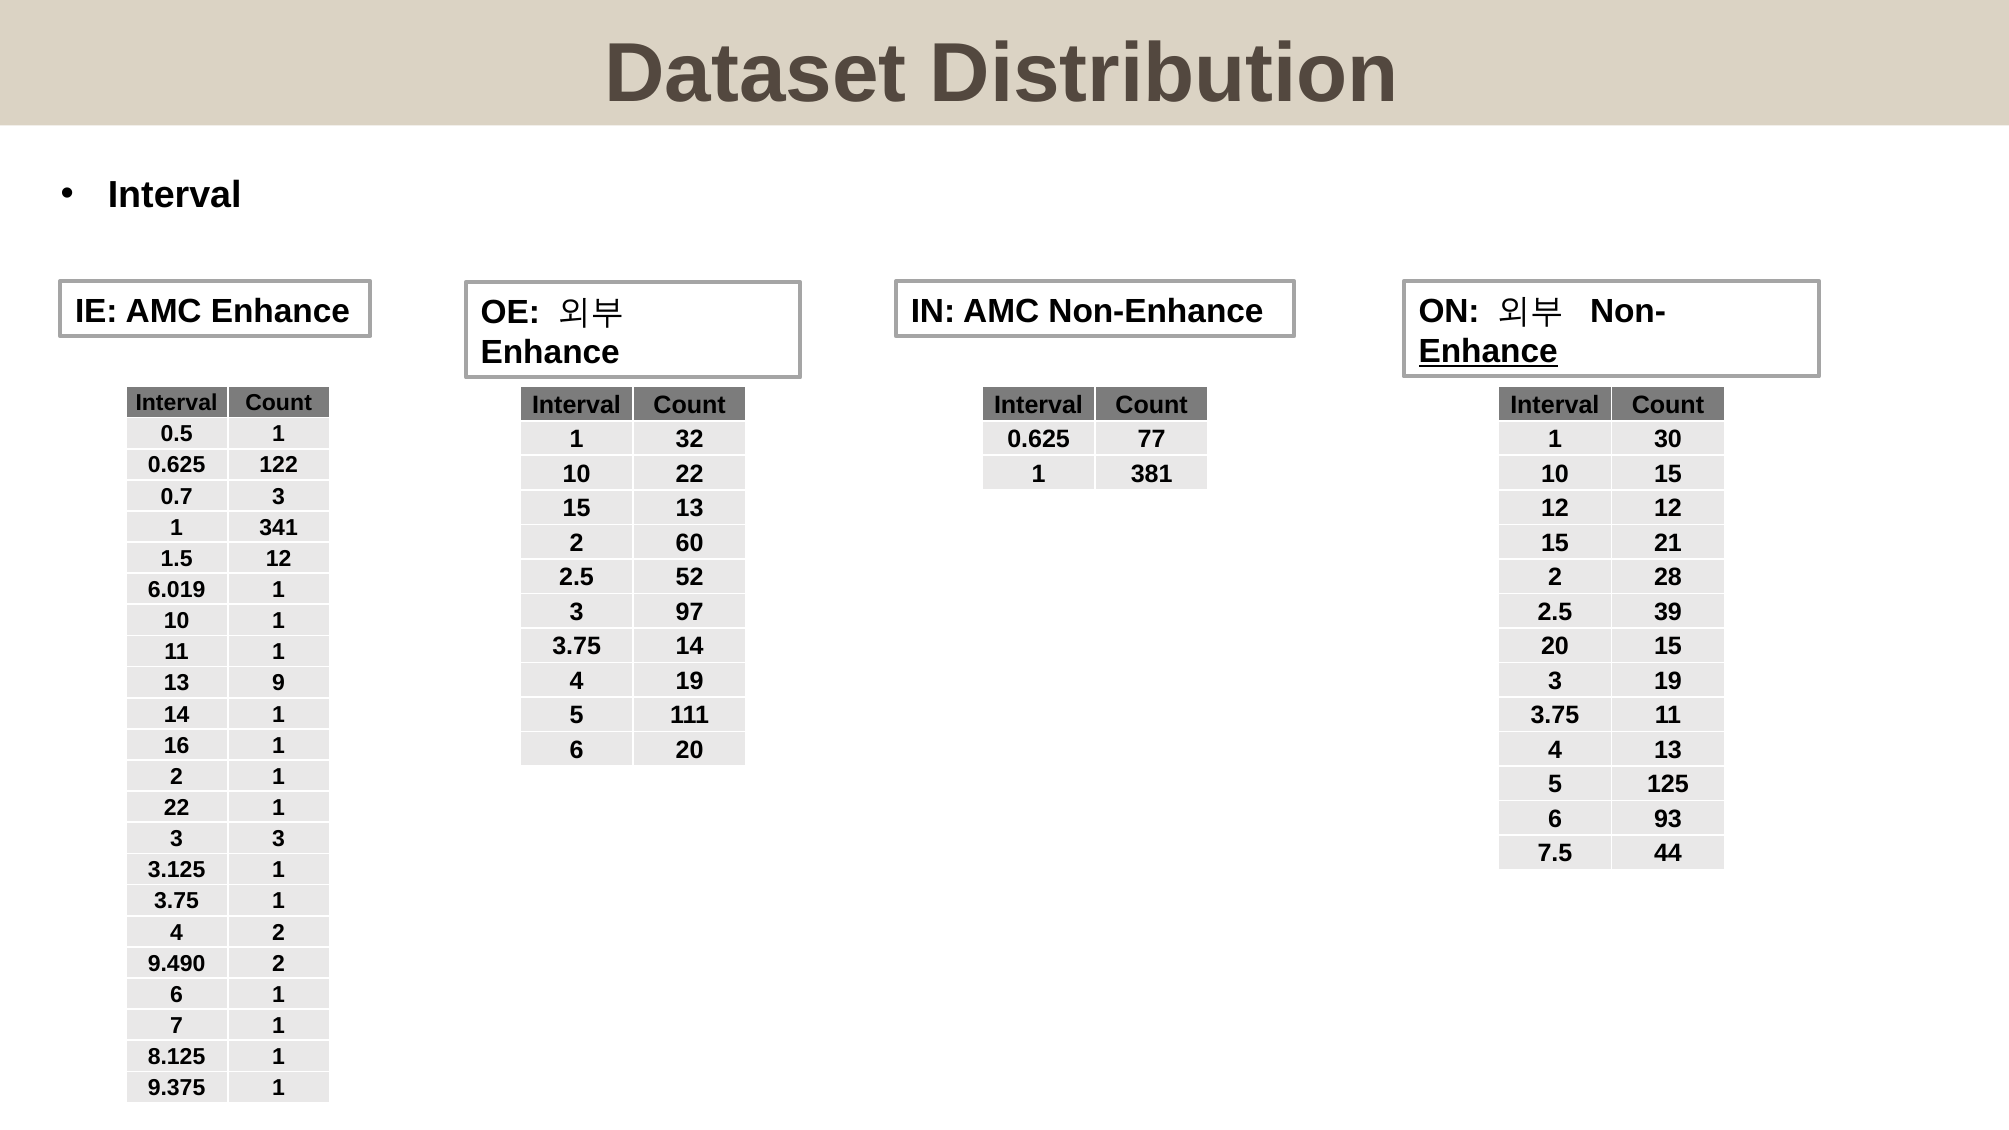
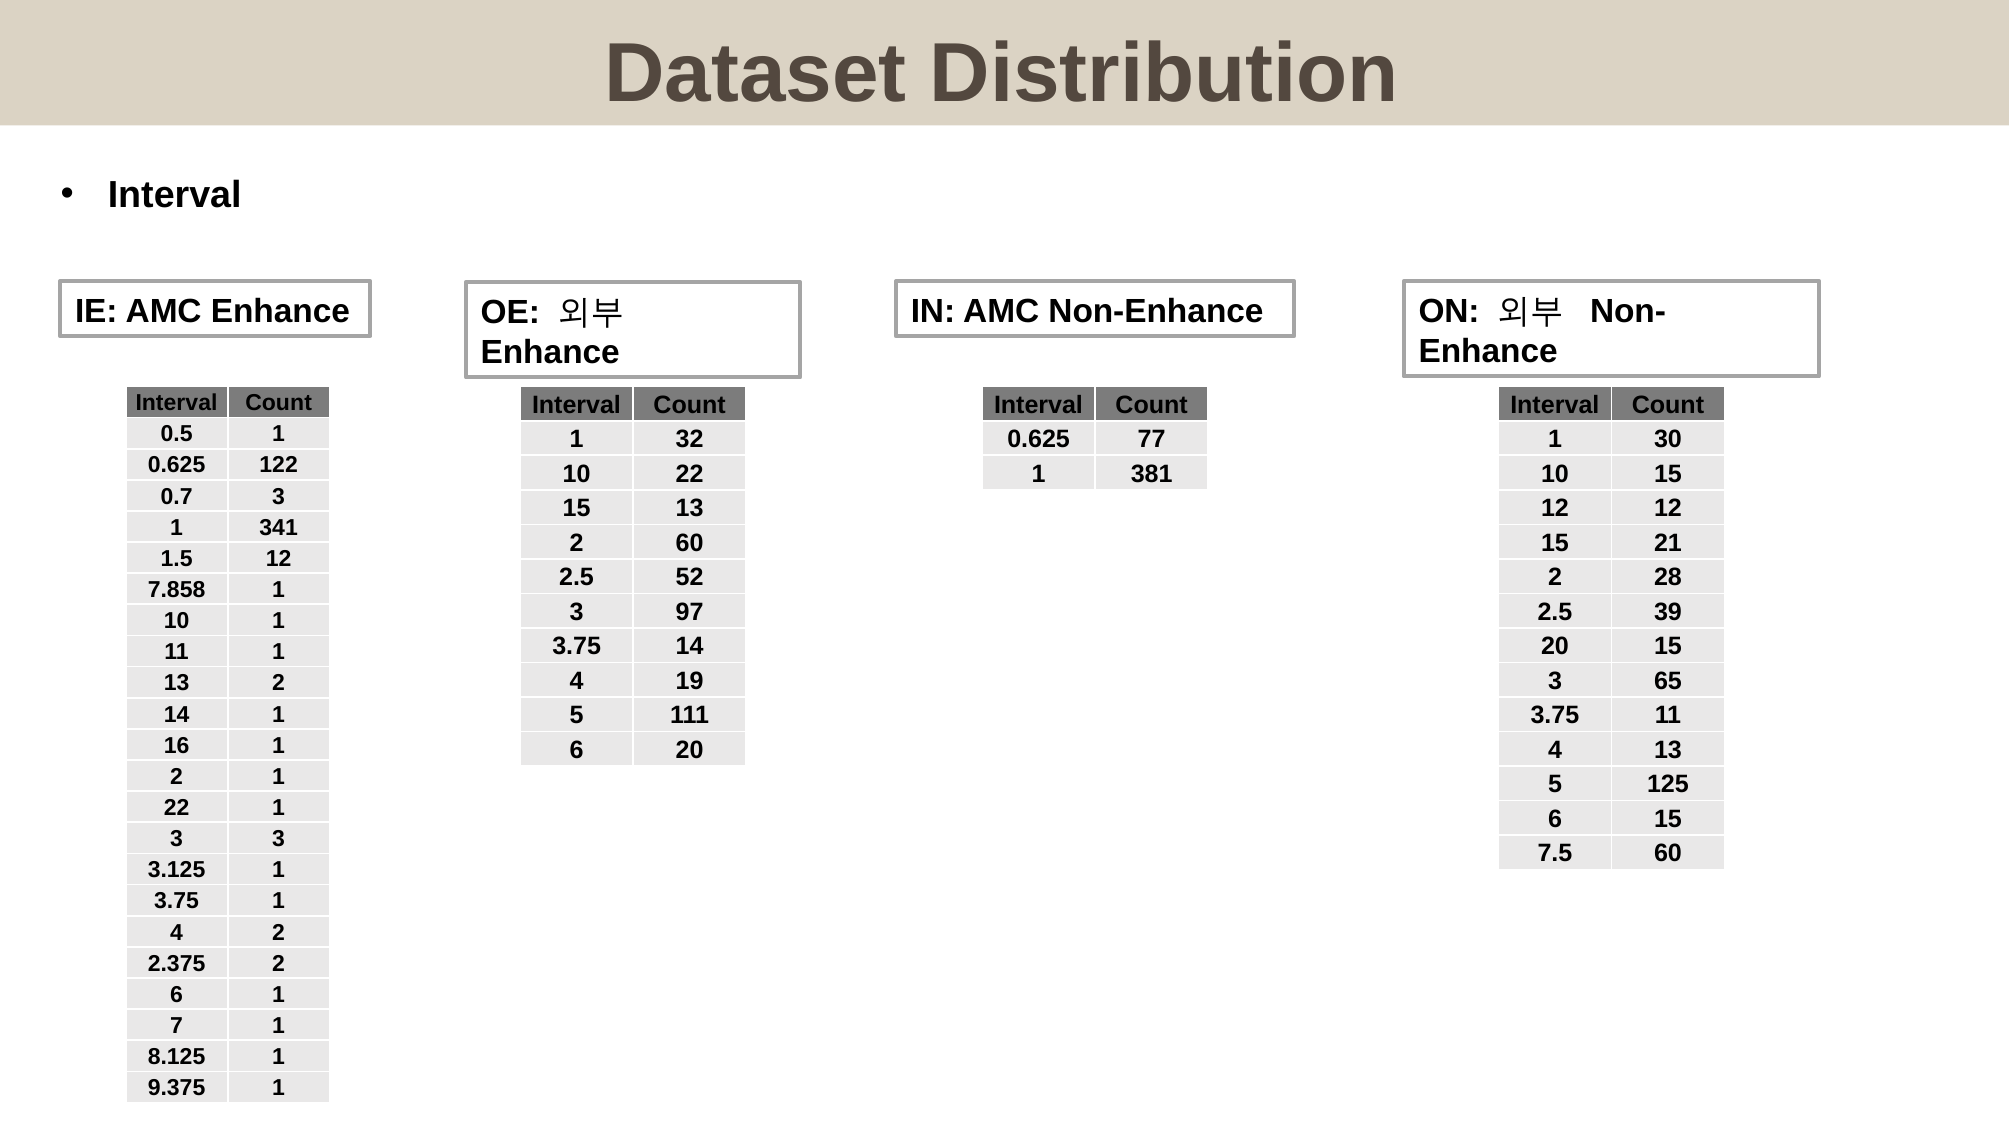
Enhance at (1488, 351) underline: present -> none
6.019: 6.019 -> 7.858
3 19: 19 -> 65
9 at (279, 683): 9 -> 2
6 93: 93 -> 15
7.5 44: 44 -> 60
9.490: 9.490 -> 2.375
